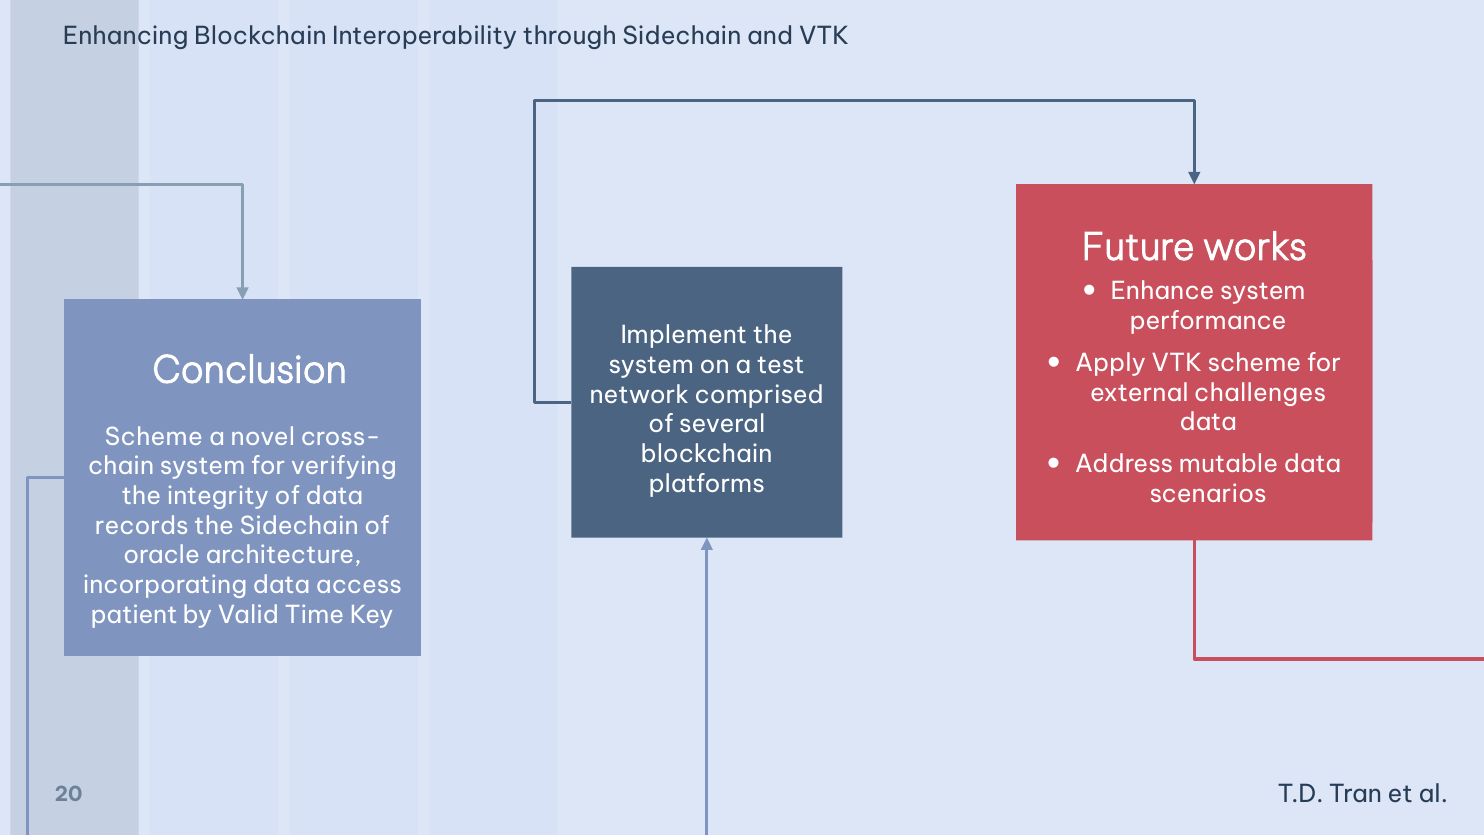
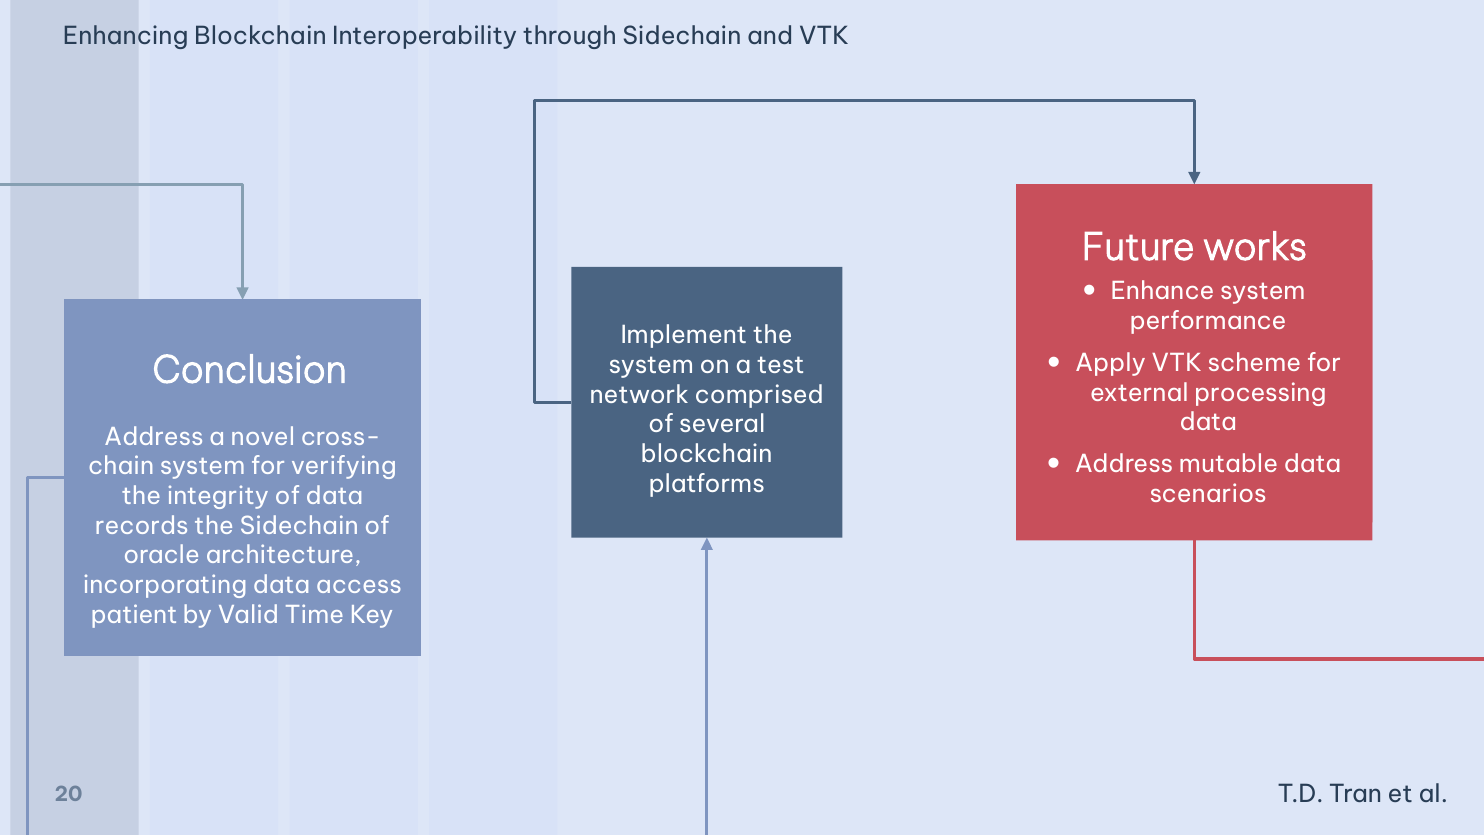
challenges: challenges -> processing
Scheme at (154, 437): Scheme -> Address
